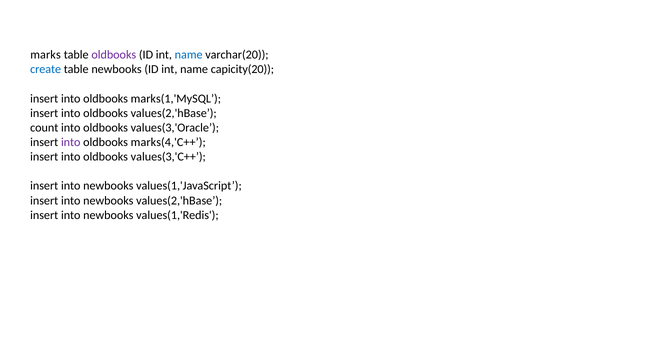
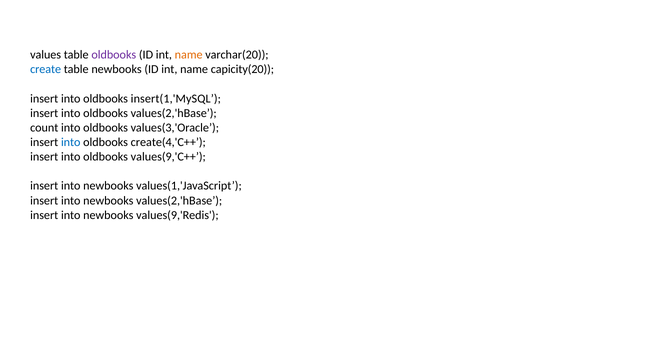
marks: marks -> values
name at (189, 55) colour: blue -> orange
marks(1,'MySQL: marks(1,'MySQL -> insert(1,'MySQL
into at (71, 142) colour: purple -> blue
marks(4,'C++: marks(4,'C++ -> create(4,'C++
values(3,'C++: values(3,'C++ -> values(9,'C++
values(1,'Redis: values(1,'Redis -> values(9,'Redis
